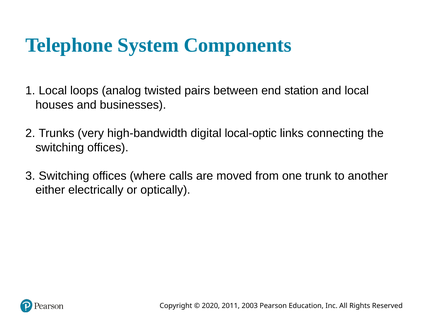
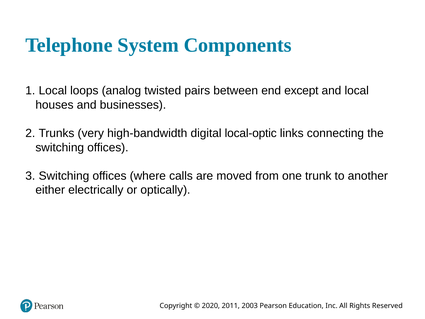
station: station -> except
